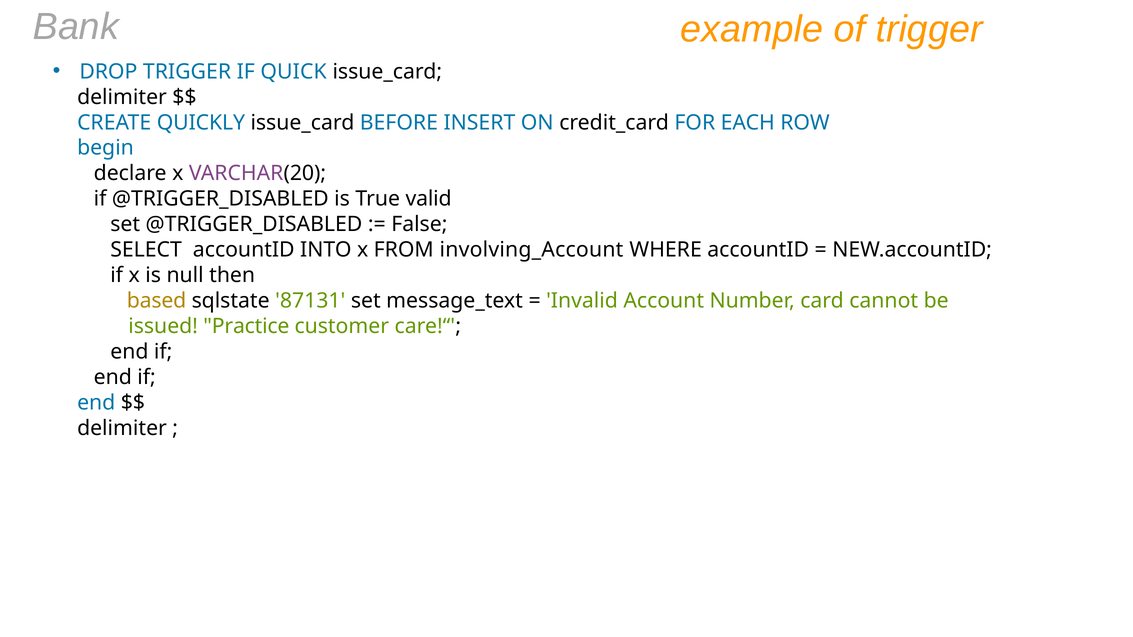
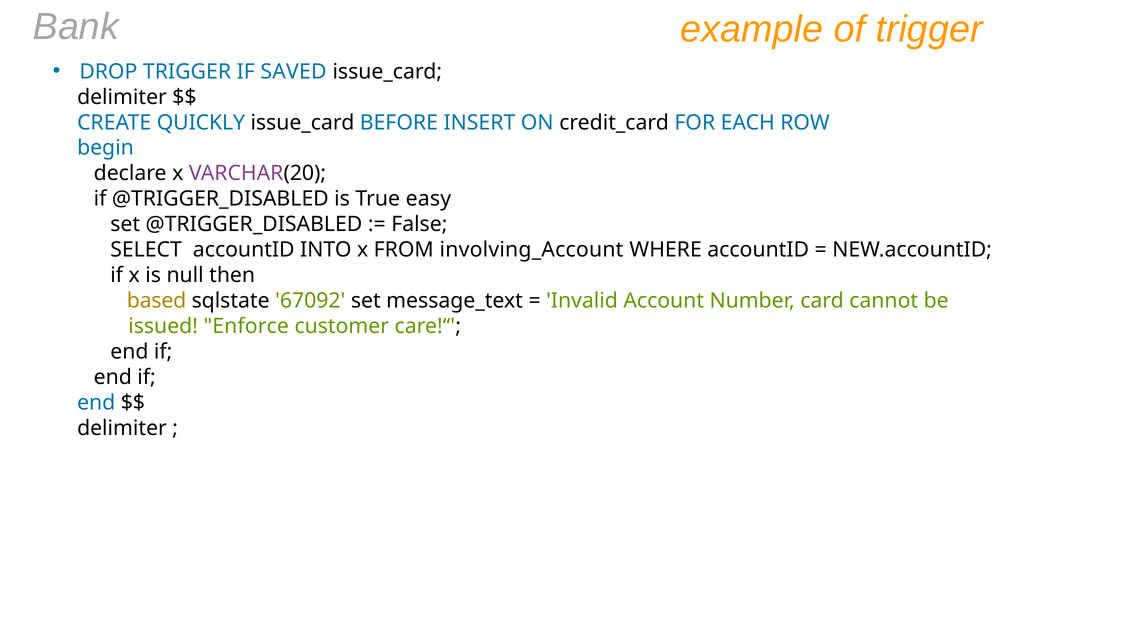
QUICK: QUICK -> SAVED
valid: valid -> easy
87131: 87131 -> 67092
Practice: Practice -> Enforce
